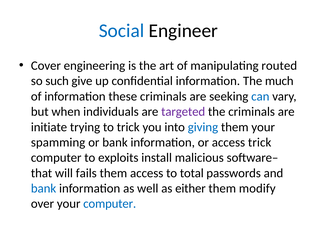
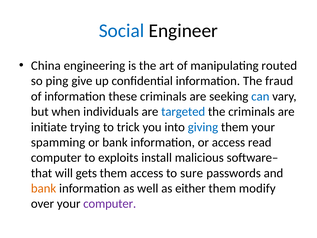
Cover: Cover -> China
such: such -> ping
much: much -> fraud
targeted colour: purple -> blue
access trick: trick -> read
fails: fails -> gets
total: total -> sure
bank at (44, 188) colour: blue -> orange
computer at (110, 204) colour: blue -> purple
